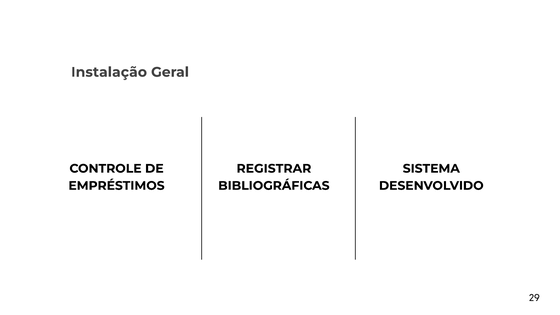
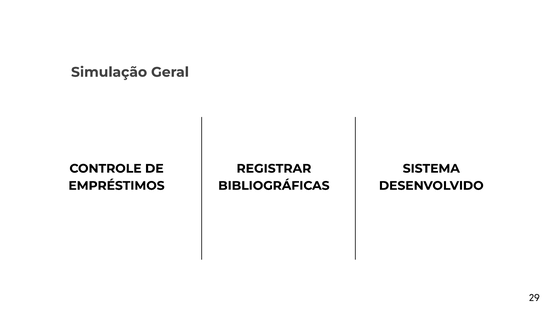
Instalação: Instalação -> Simulação
